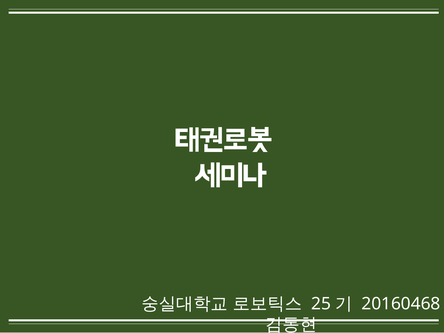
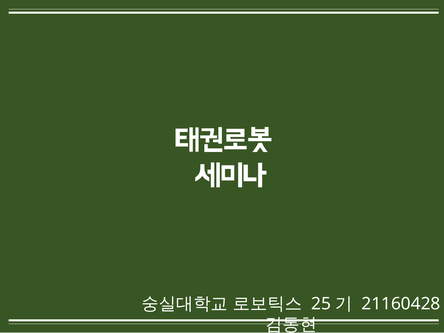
20160468: 20160468 -> 21160428
